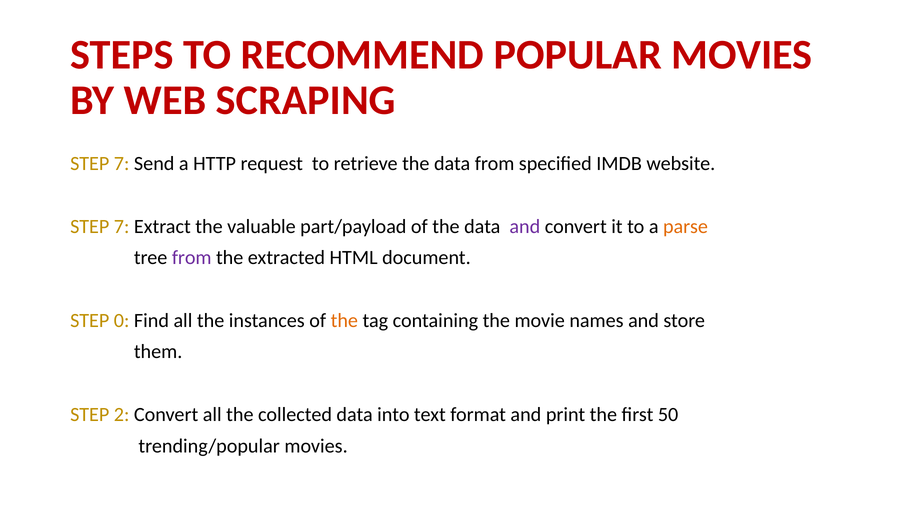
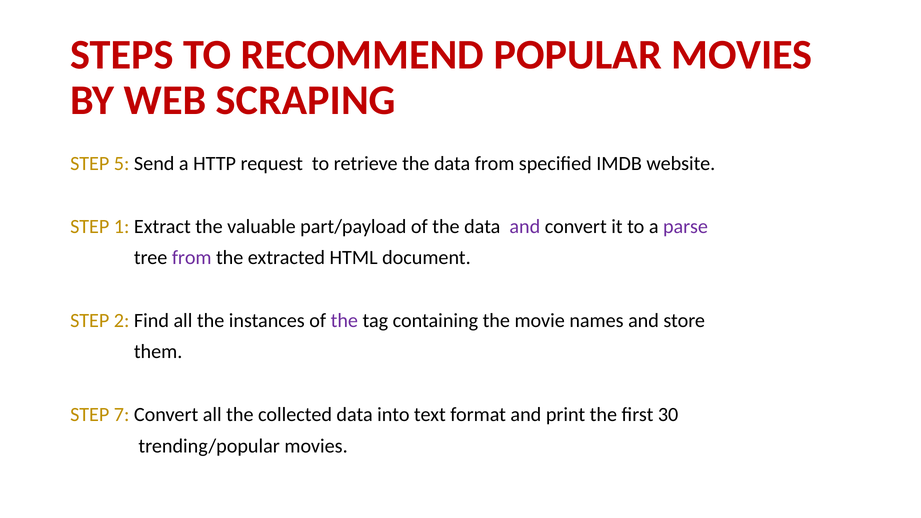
7 at (122, 164): 7 -> 5
7 at (122, 226): 7 -> 1
parse colour: orange -> purple
0: 0 -> 2
the at (344, 321) colour: orange -> purple
2: 2 -> 7
50: 50 -> 30
